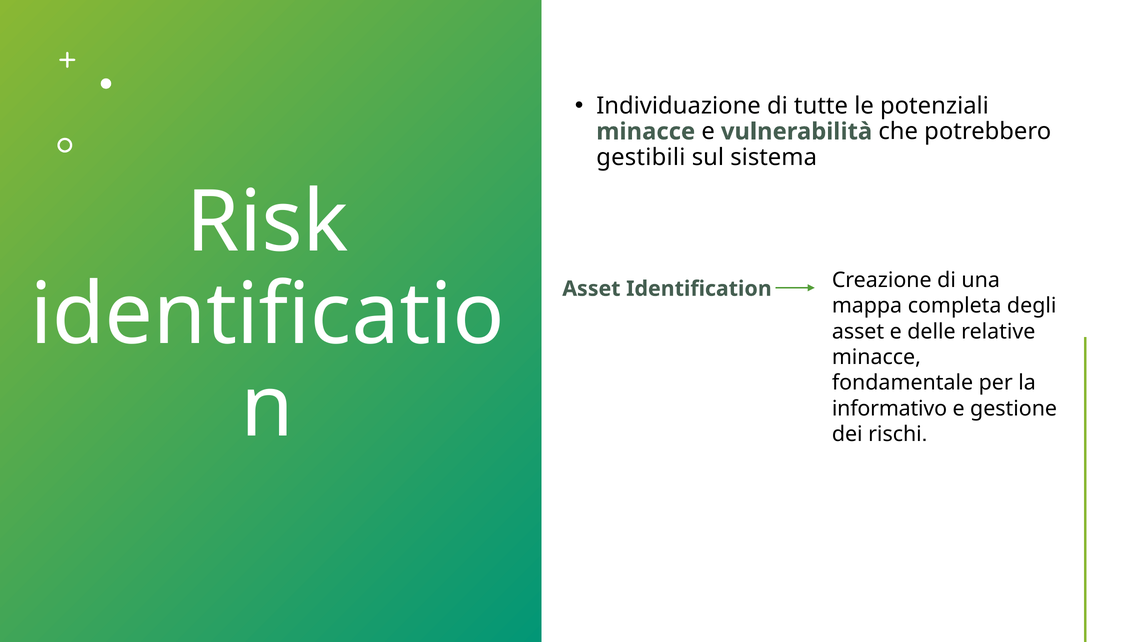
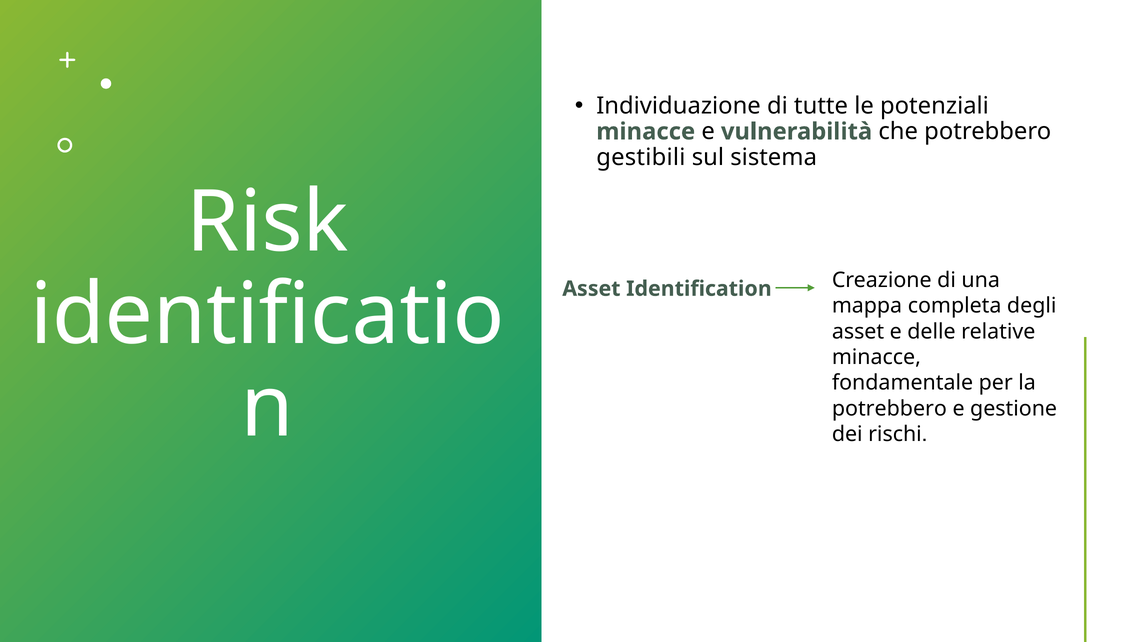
informativo at (889, 409): informativo -> potrebbero
